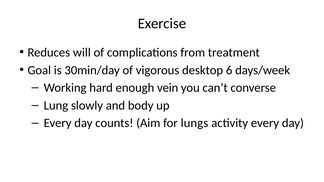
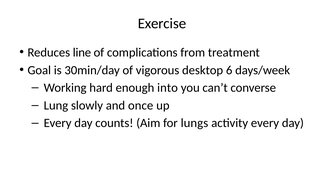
will: will -> line
vein: vein -> into
body: body -> once
